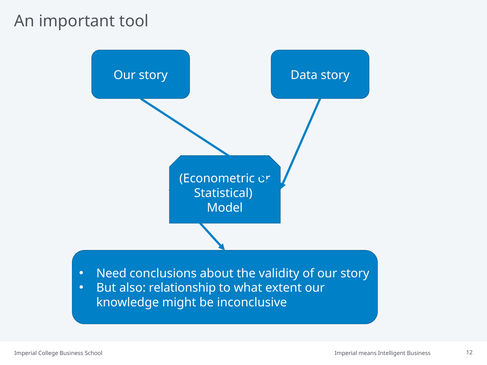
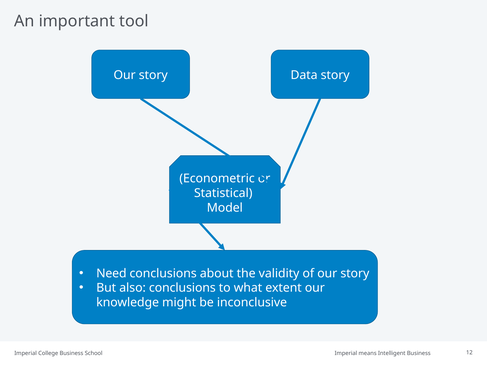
also relationship: relationship -> conclusions
